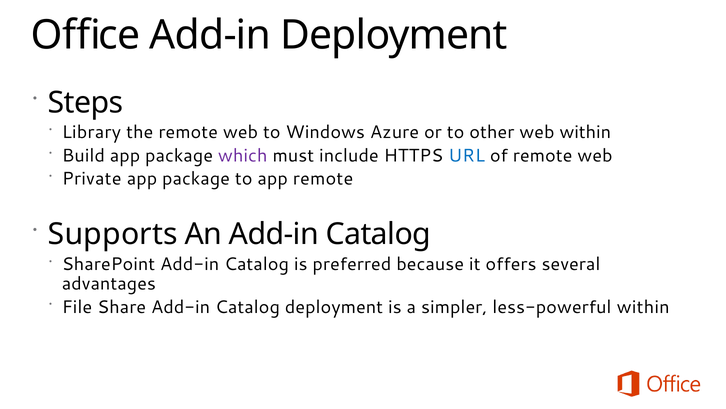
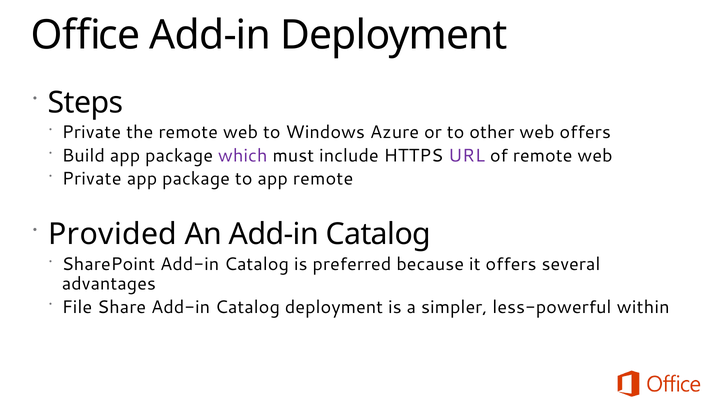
Library at (91, 132): Library -> Private
web within: within -> offers
URL colour: blue -> purple
Supports: Supports -> Provided
